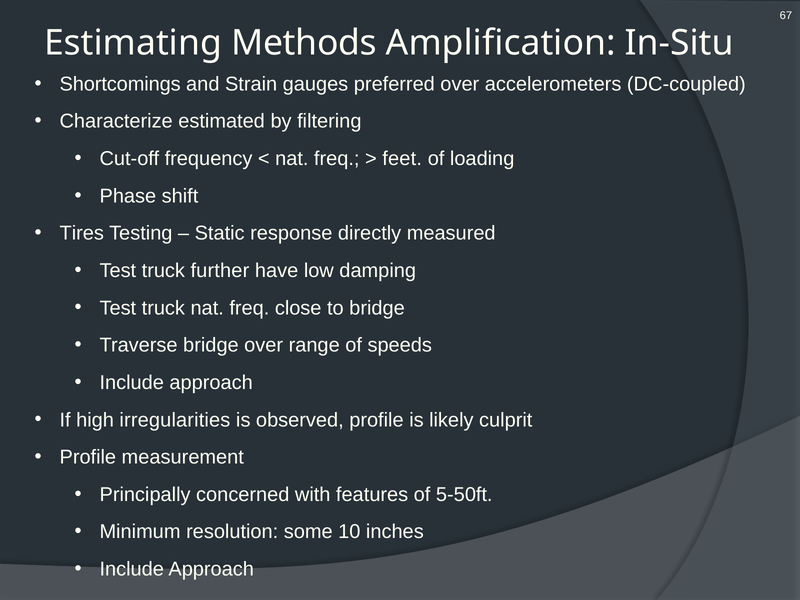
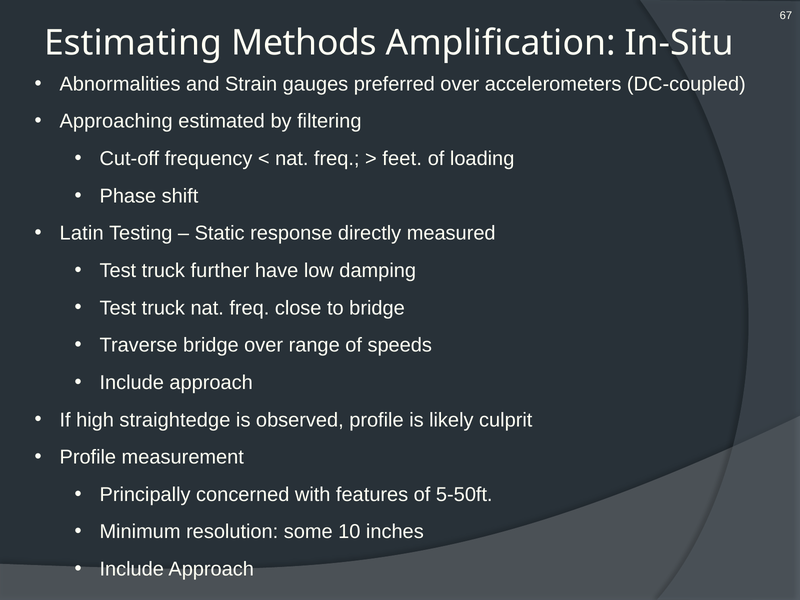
Shortcomings: Shortcomings -> Abnormalities
Characterize: Characterize -> Approaching
Tires: Tires -> Latin
irregularities: irregularities -> straightedge
